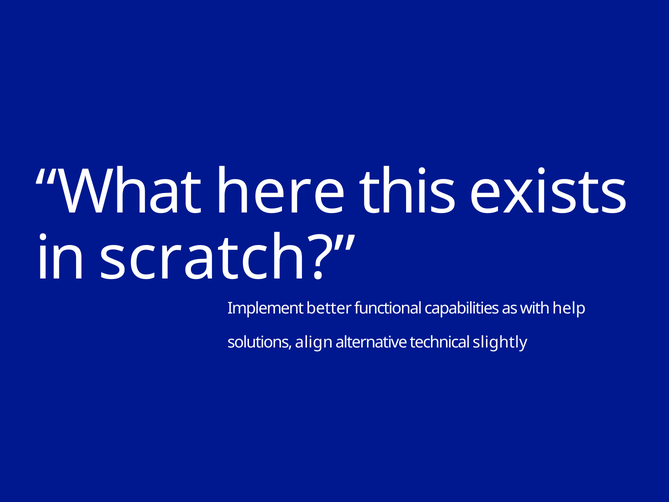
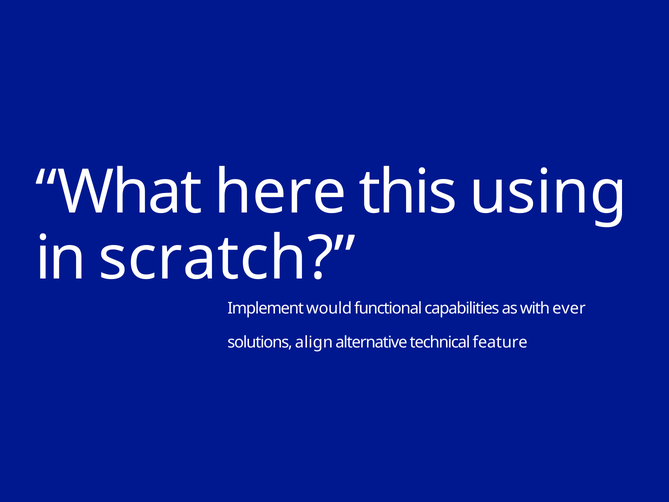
exists: exists -> using
better: better -> would
help: help -> ever
slightly: slightly -> feature
